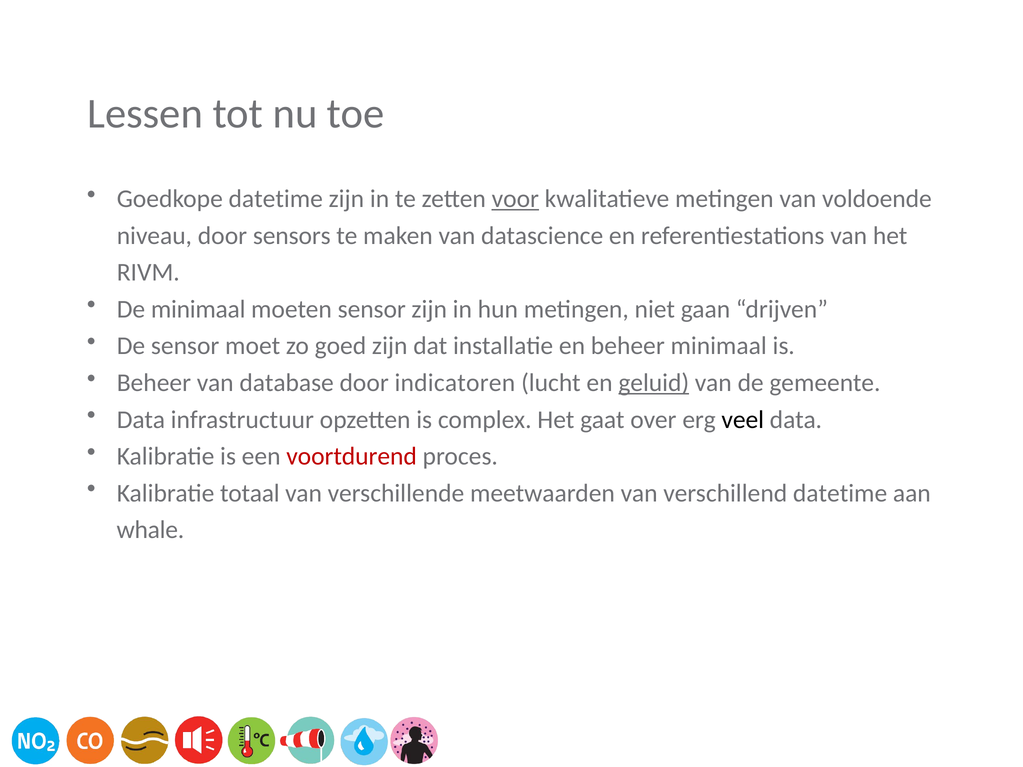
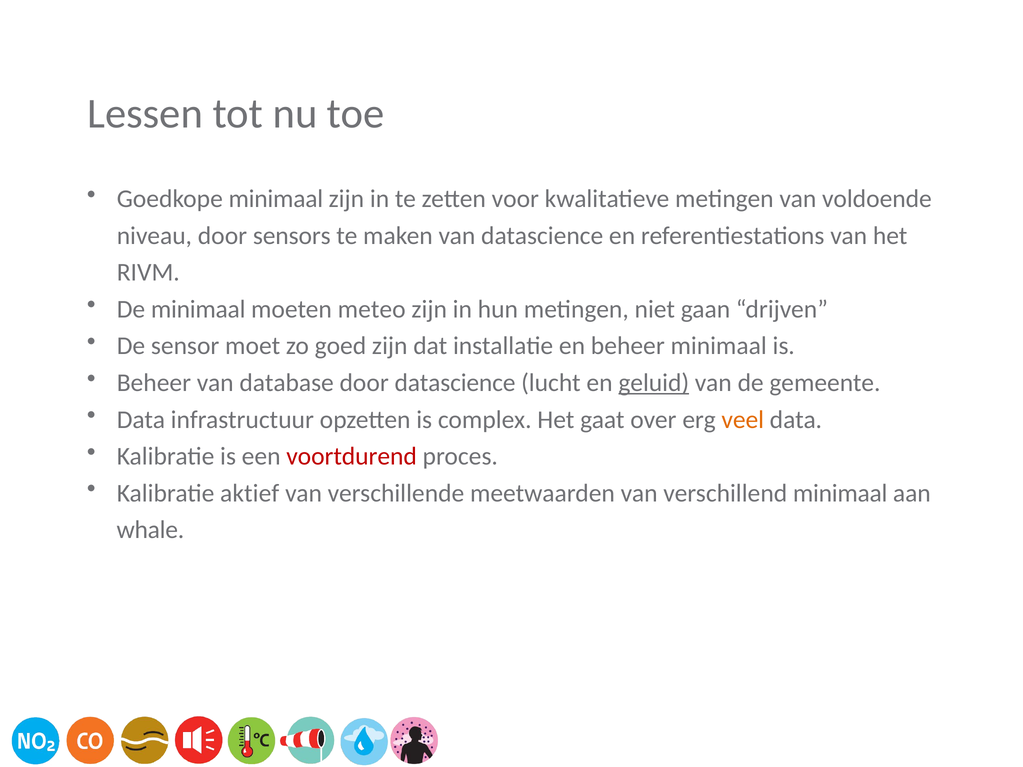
Goedkope datetime: datetime -> minimaal
voor underline: present -> none
moeten sensor: sensor -> meteo
door indicatoren: indicatoren -> datascience
veel colour: black -> orange
totaal: totaal -> aktief
verschillend datetime: datetime -> minimaal
